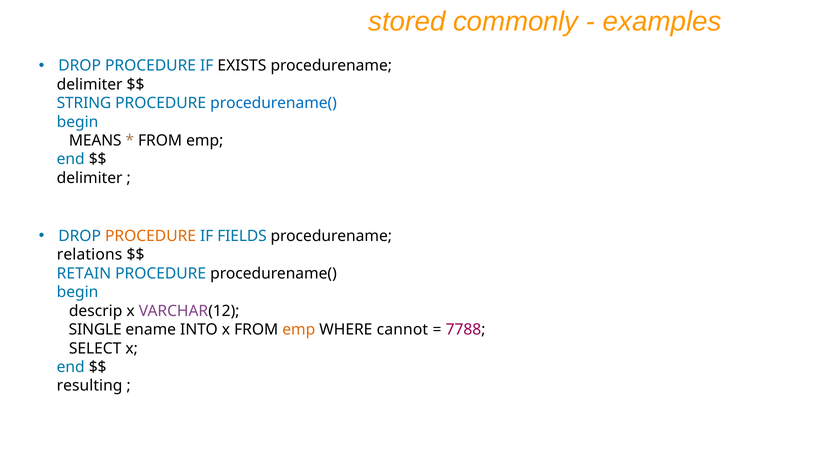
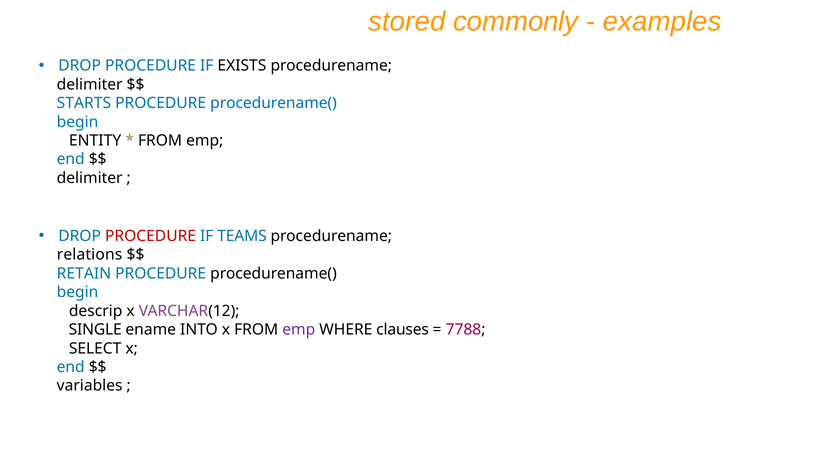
STRING: STRING -> STARTS
MEANS: MEANS -> ENTITY
PROCEDURE at (151, 236) colour: orange -> red
FIELDS: FIELDS -> TEAMS
emp at (299, 330) colour: orange -> purple
cannot: cannot -> clauses
resulting: resulting -> variables
